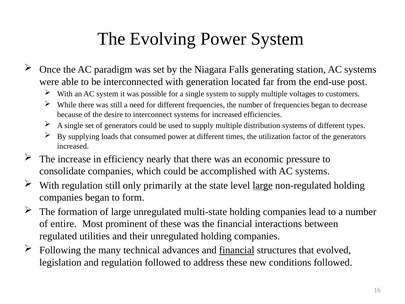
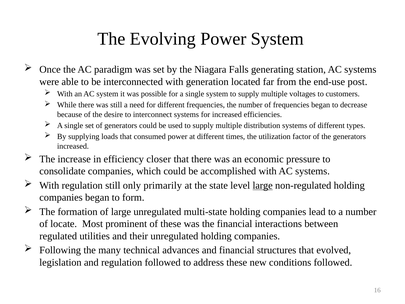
nearly: nearly -> closer
entire: entire -> locate
financial at (237, 250) underline: present -> none
